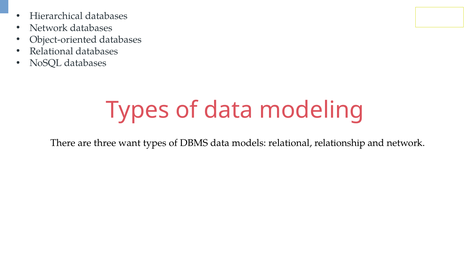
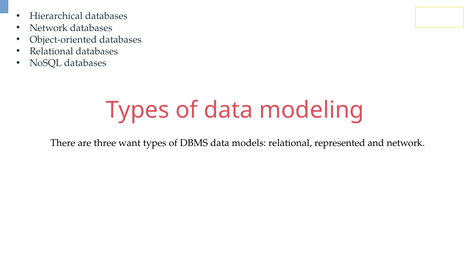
relationship: relationship -> represented
